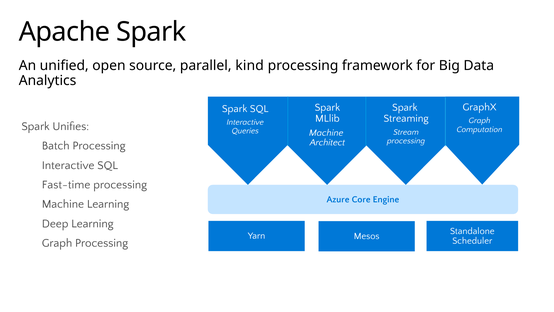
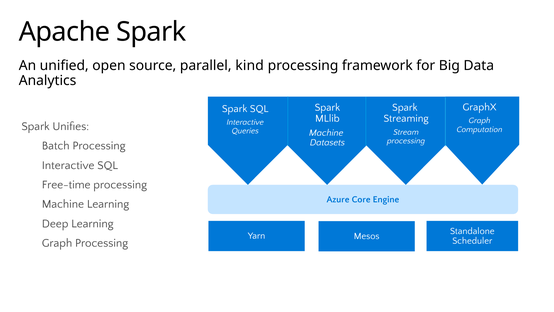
Architect: Architect -> Datasets
Fast-time: Fast-time -> Free-time
